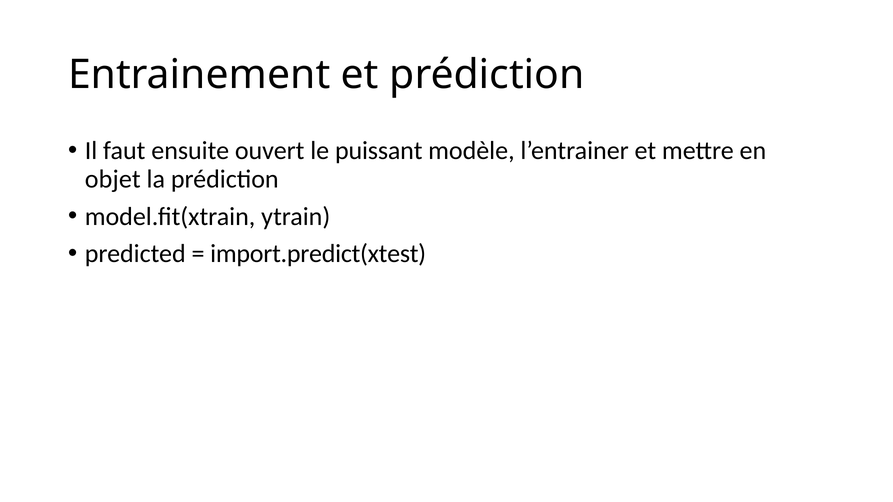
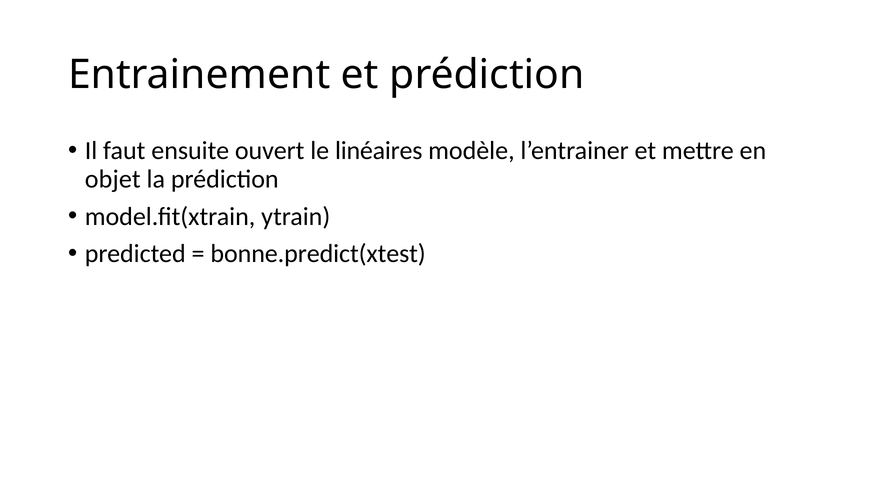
puissant: puissant -> linéaires
import.predict(xtest: import.predict(xtest -> bonne.predict(xtest
